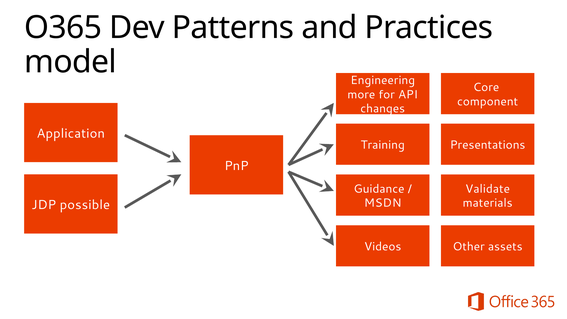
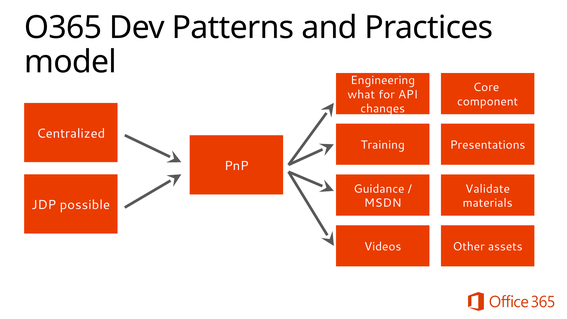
more: more -> what
Application: Application -> Centralized
